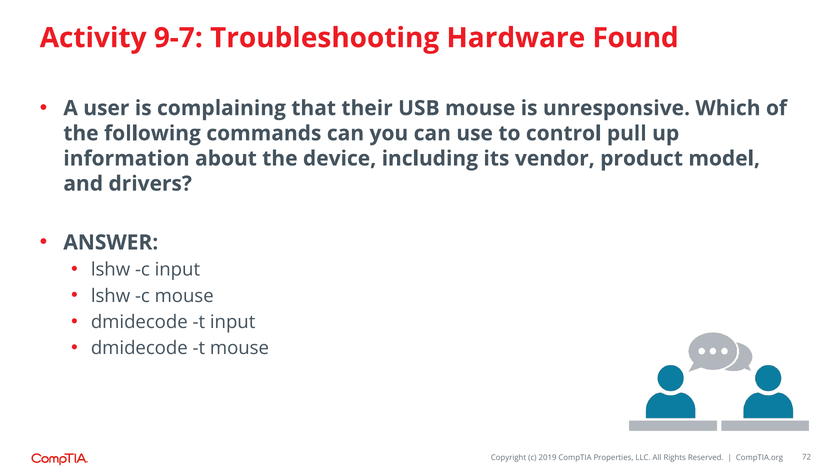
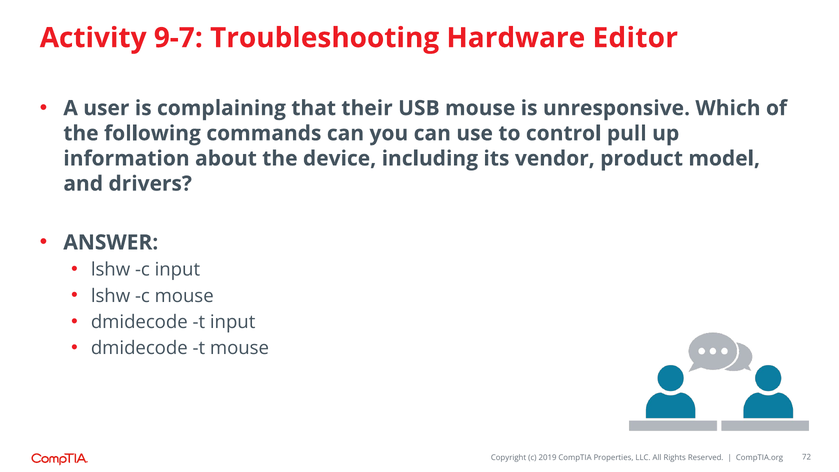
Found: Found -> Editor
